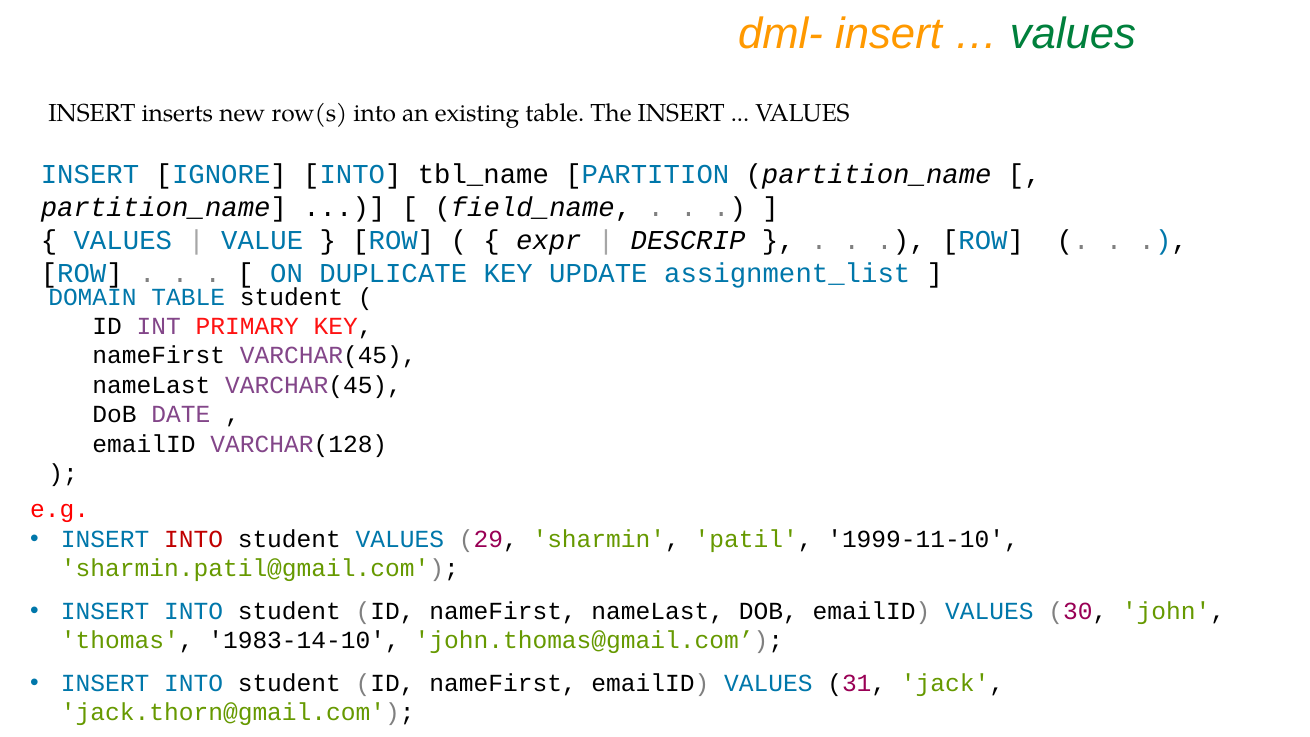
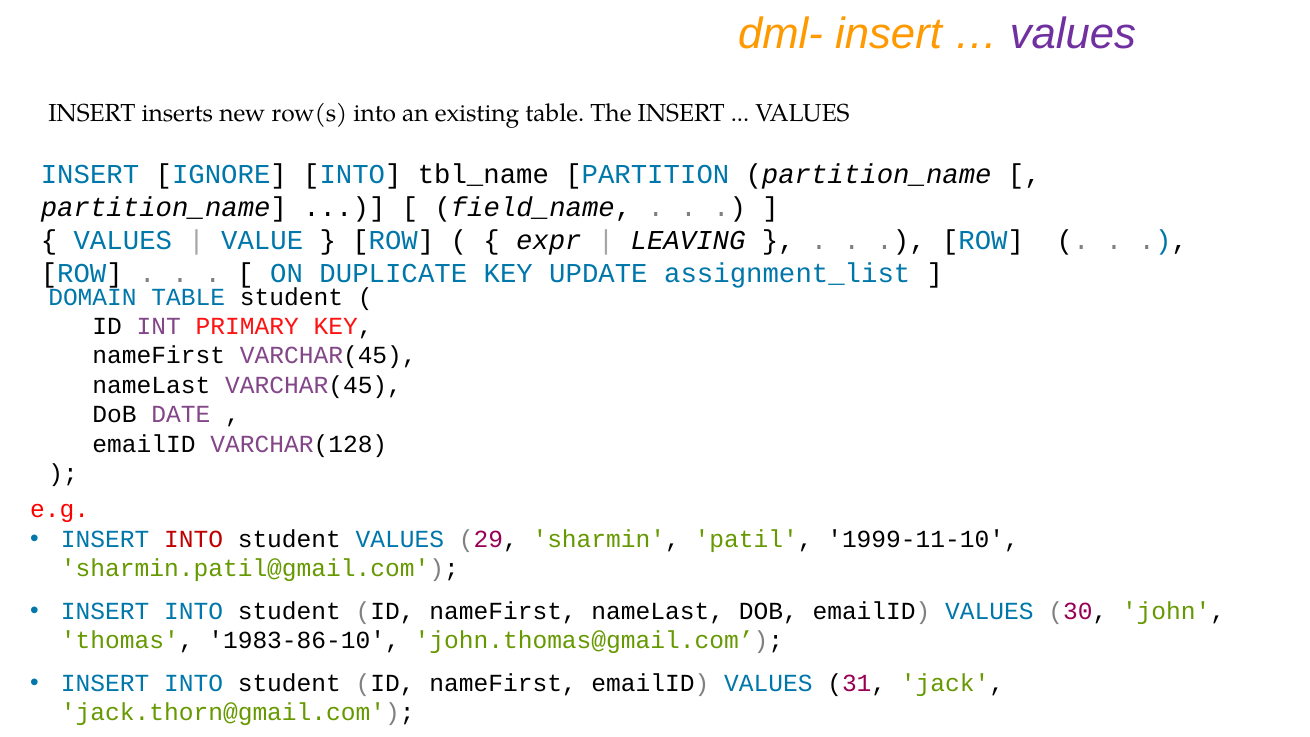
values at (1073, 34) colour: green -> purple
DESCRIP: DESCRIP -> LEAVING
1983-14-10: 1983-14-10 -> 1983-86-10
